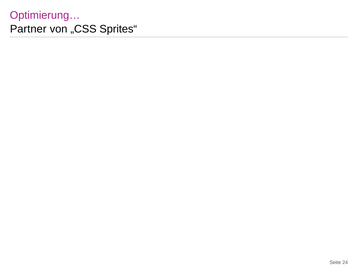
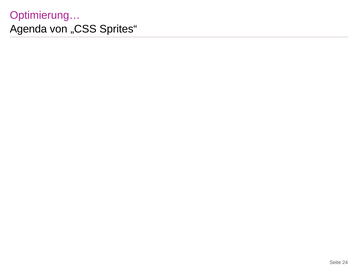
Partner: Partner -> Agenda
